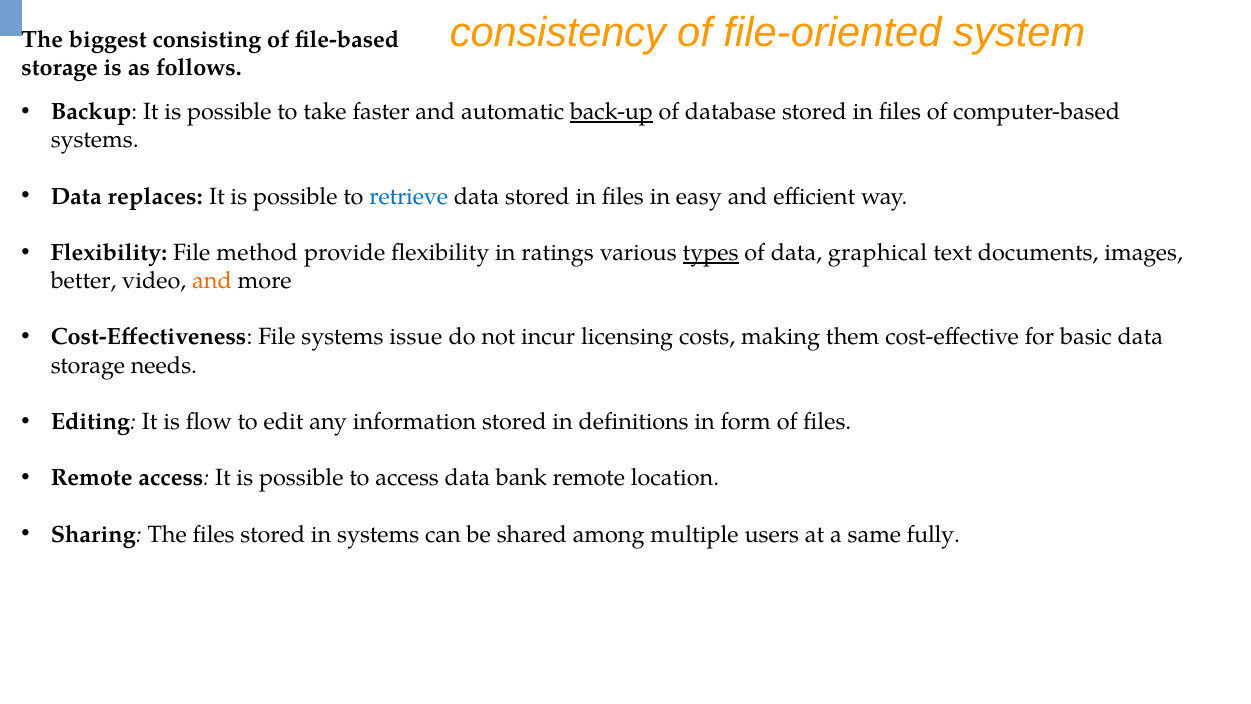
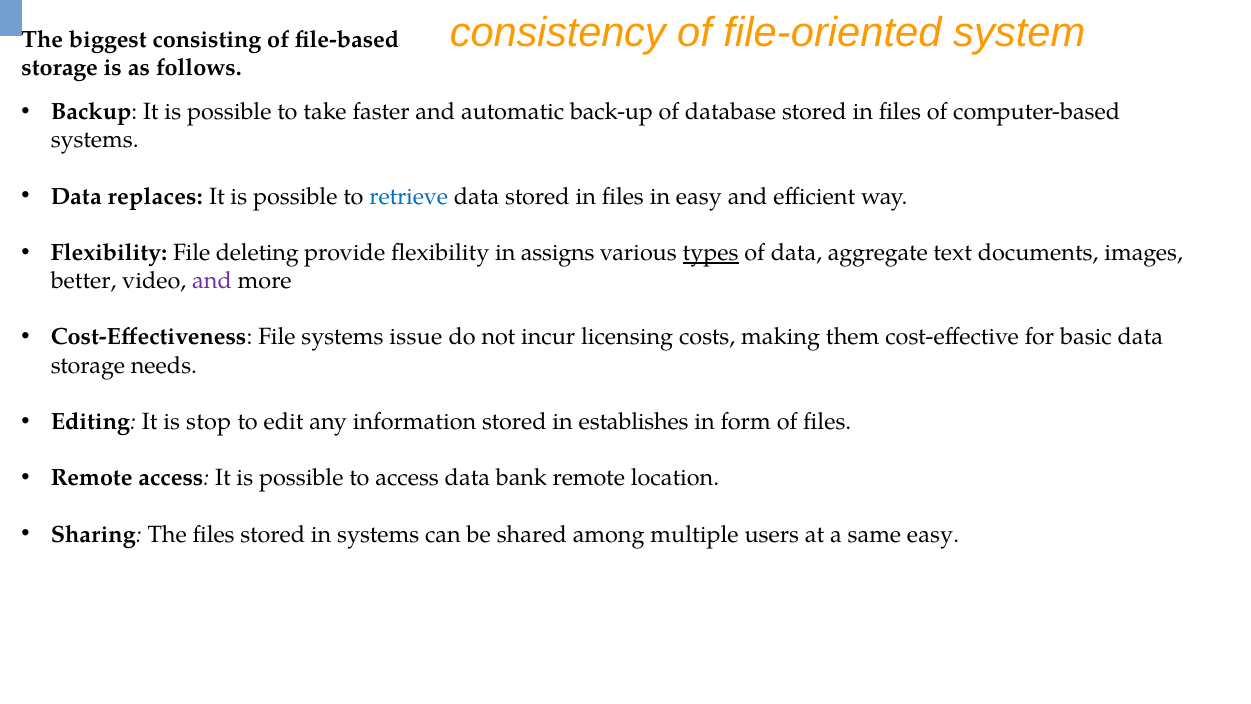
back-up underline: present -> none
method: method -> deleting
ratings: ratings -> assigns
graphical: graphical -> aggregate
and at (212, 281) colour: orange -> purple
flow: flow -> stop
definitions: definitions -> establishes
same fully: fully -> easy
